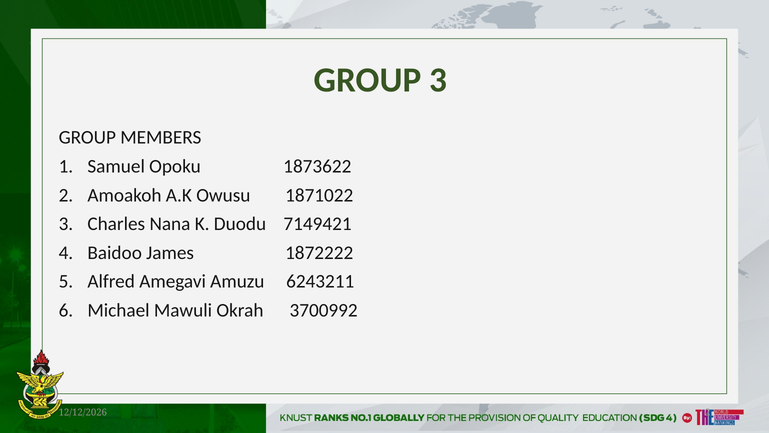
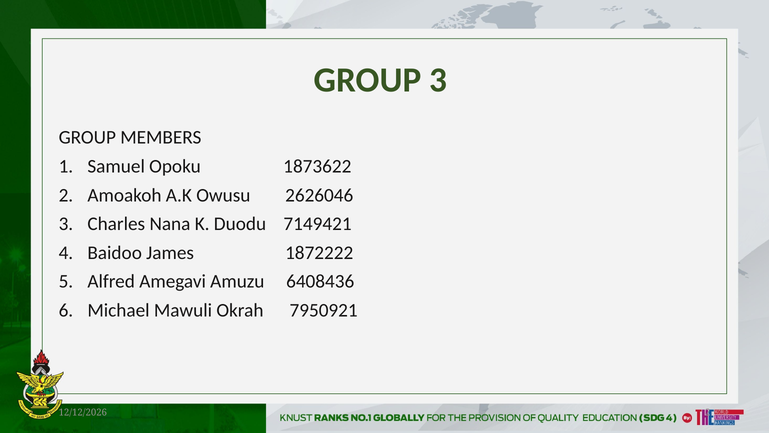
1871022: 1871022 -> 2626046
6243211: 6243211 -> 6408436
3700992: 3700992 -> 7950921
